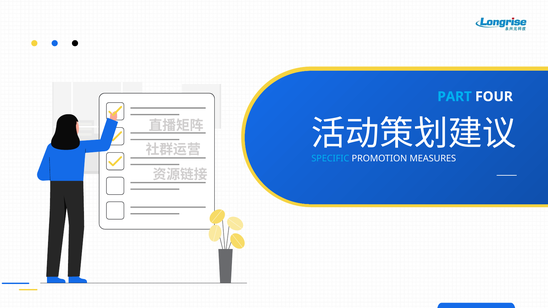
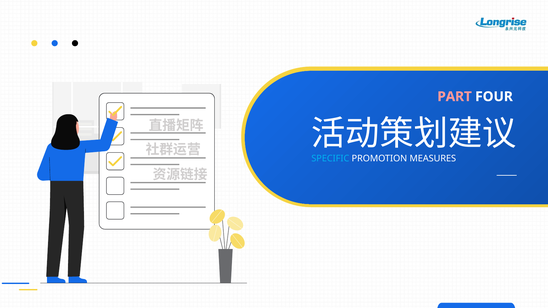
PART colour: light blue -> pink
